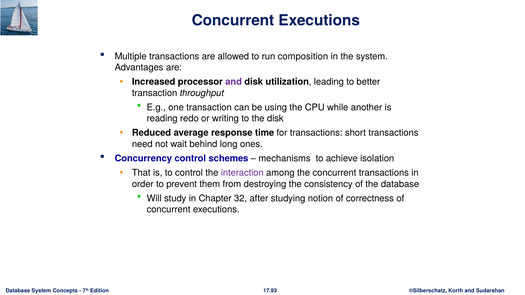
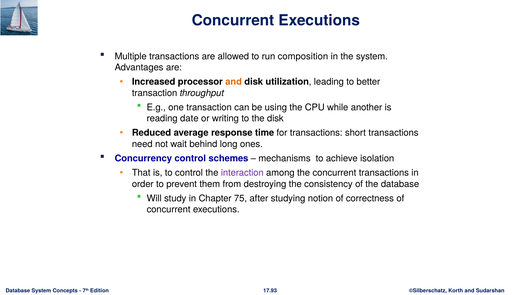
and at (234, 82) colour: purple -> orange
redo: redo -> date
32: 32 -> 75
